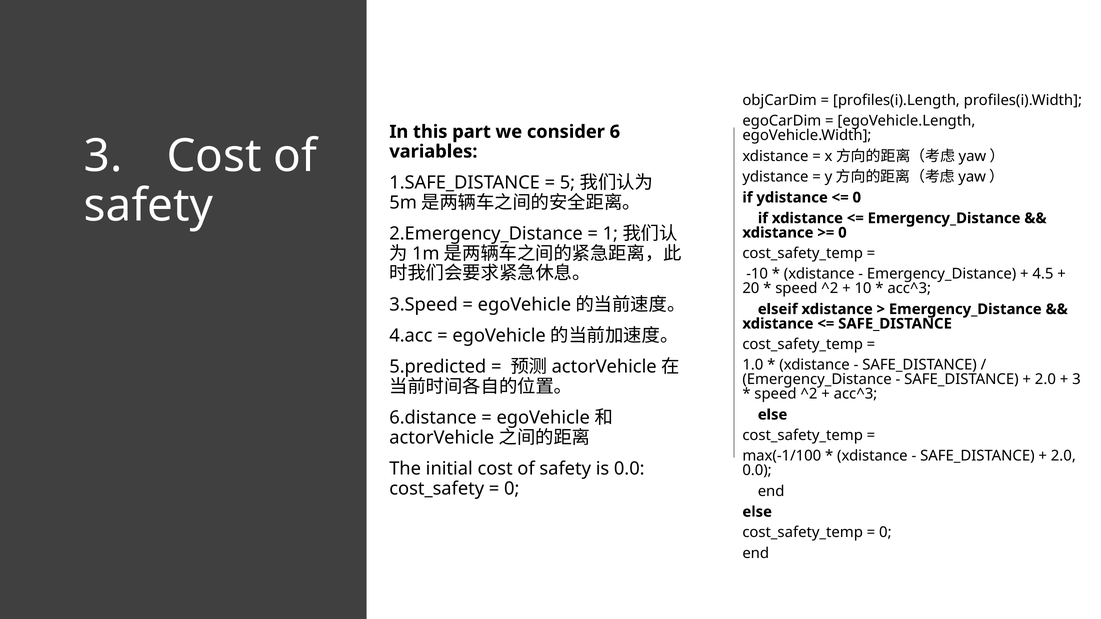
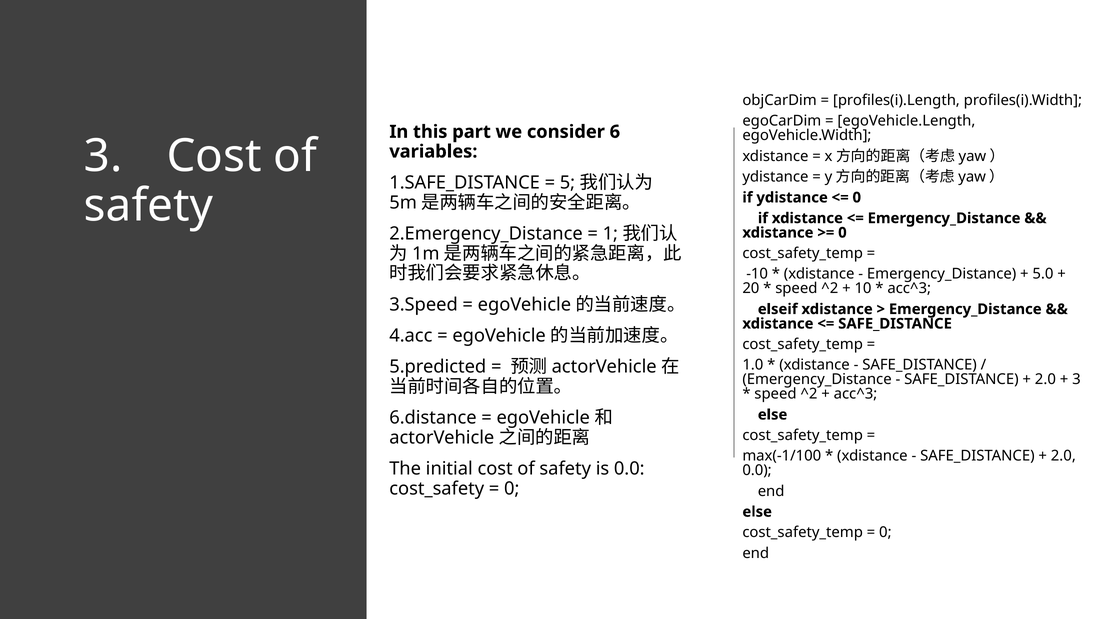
4.5: 4.5 -> 5.0
